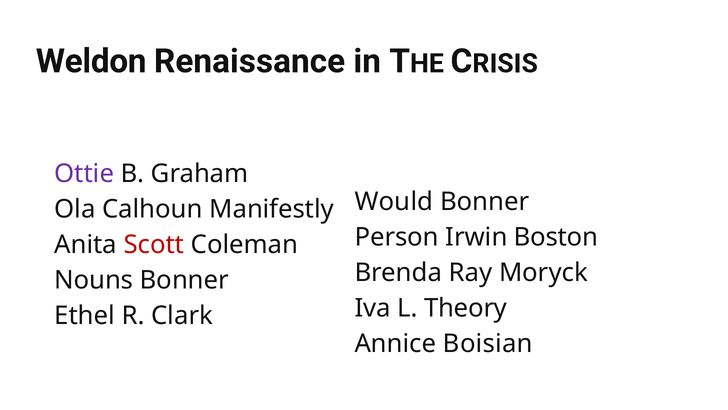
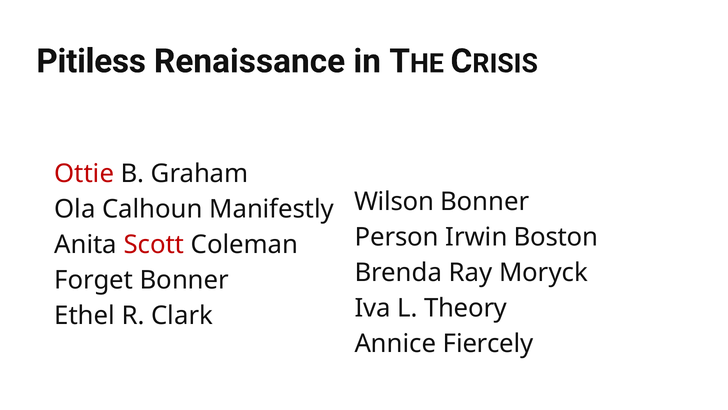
Weldon: Weldon -> Pitiless
Ottie colour: purple -> red
Would: Would -> Wilson
Nouns: Nouns -> Forget
Boisian: Boisian -> Fiercely
